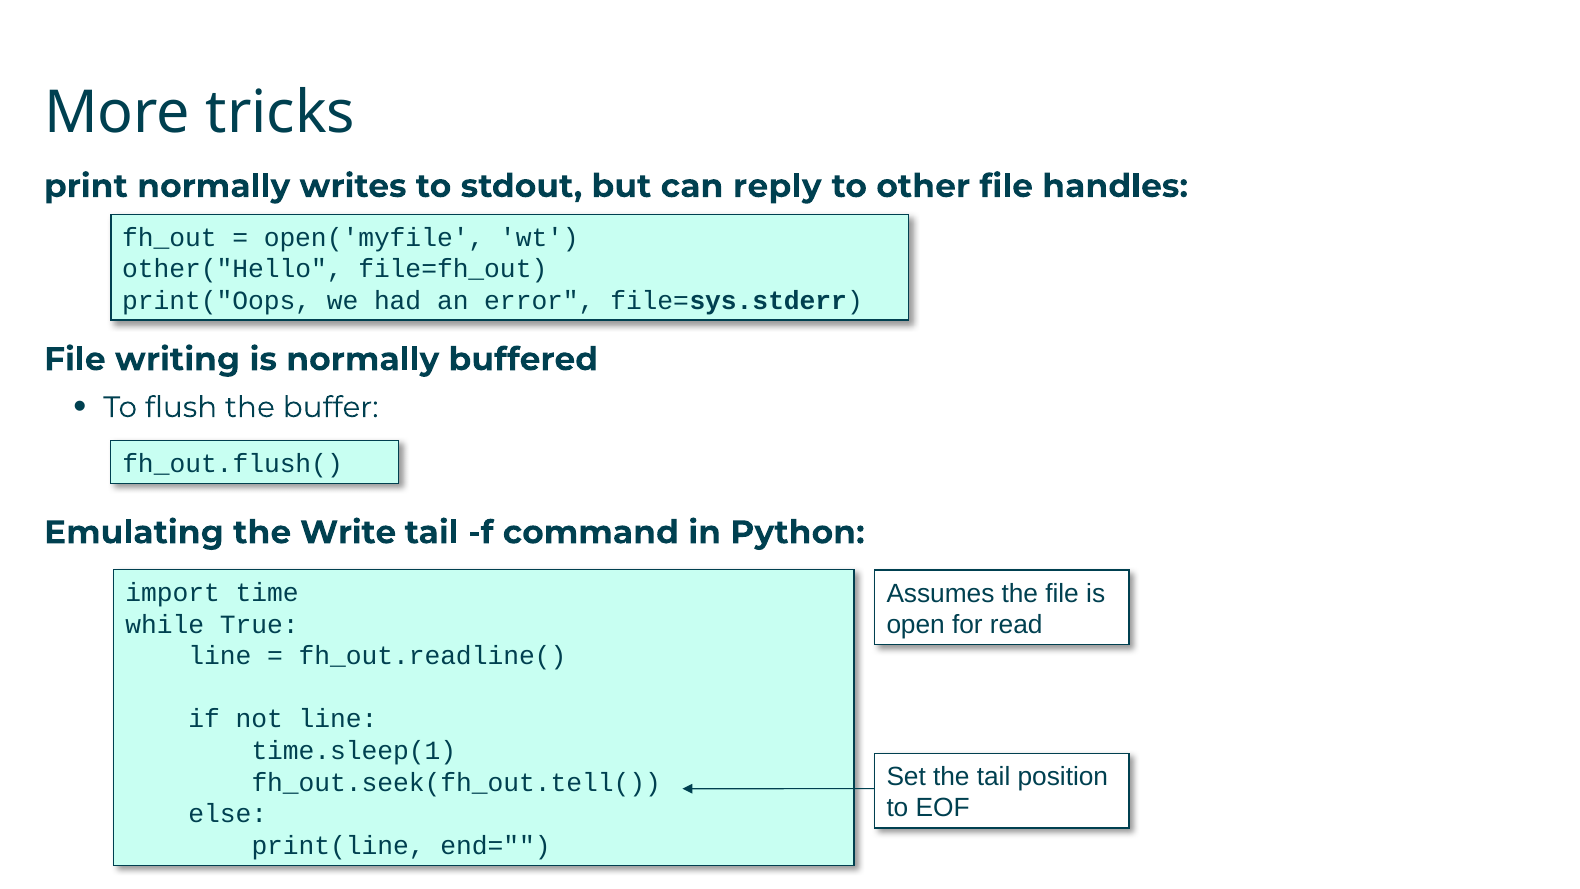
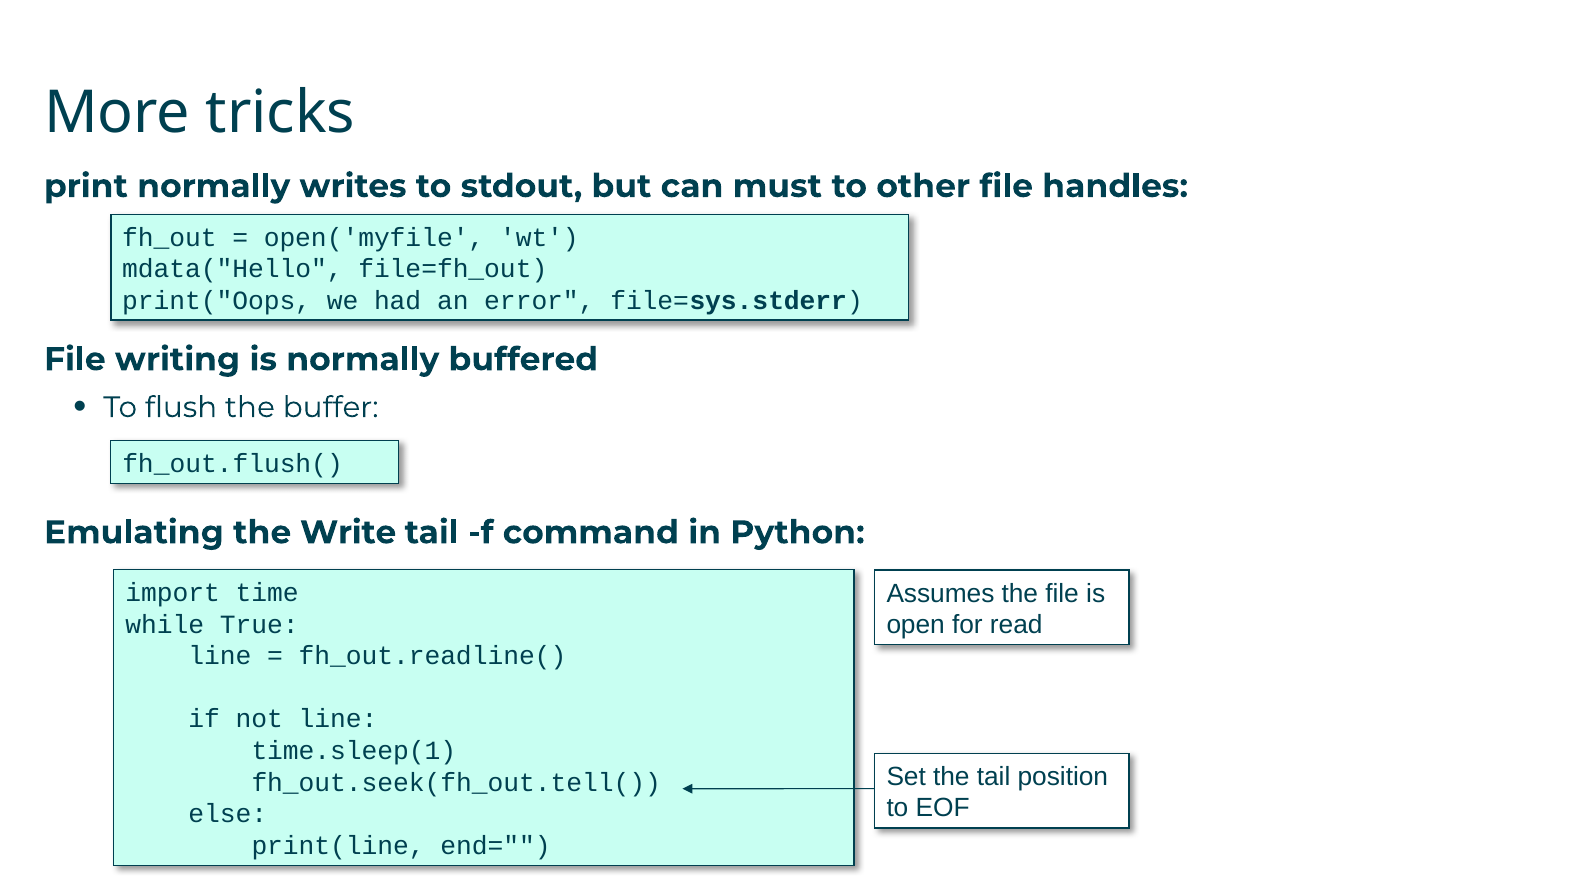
reply: reply -> must
other("Hello: other("Hello -> mdata("Hello
